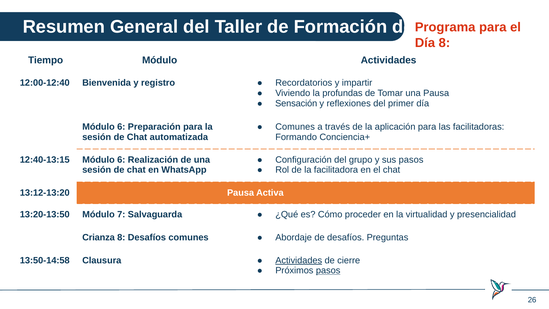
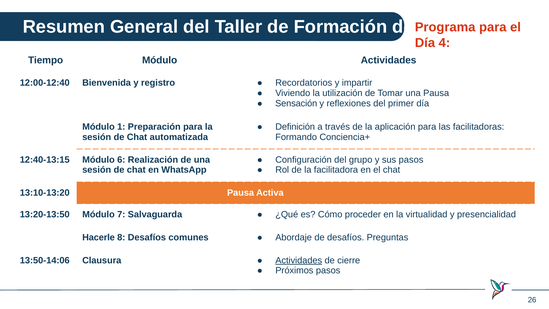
Día 8: 8 -> 4
profundas: profundas -> utilización
Comunes at (295, 127): Comunes -> Definición
6 at (121, 127): 6 -> 1
13:12-13:20: 13:12-13:20 -> 13:10-13:20
Crianza: Crianza -> Hacerle
13:50-14:58: 13:50-14:58 -> 13:50-14:06
pasos at (328, 270) underline: present -> none
